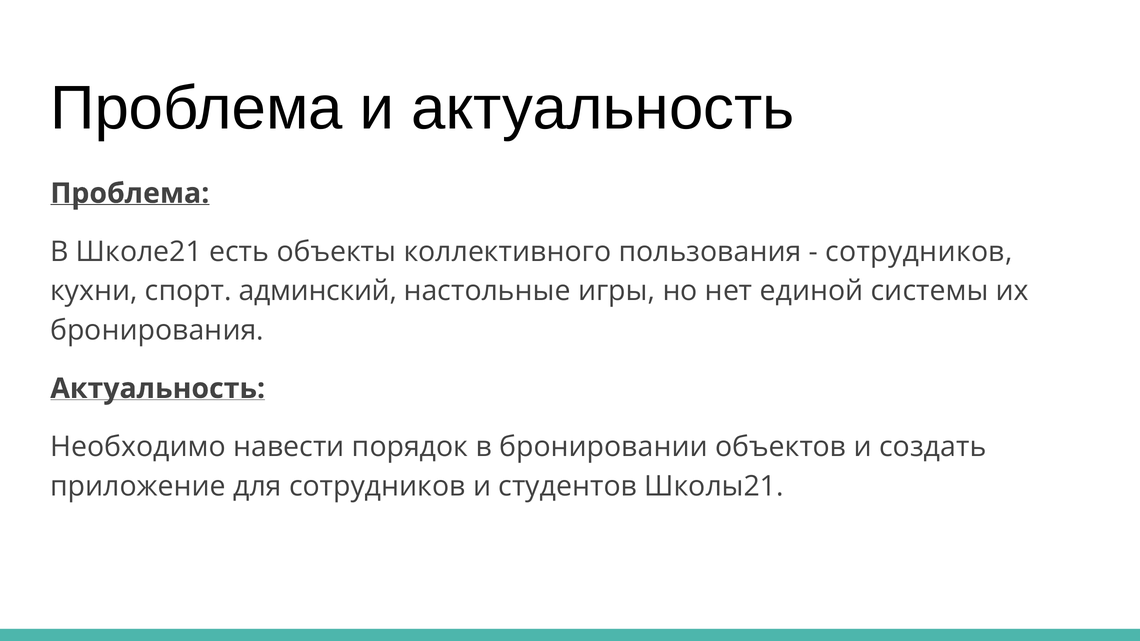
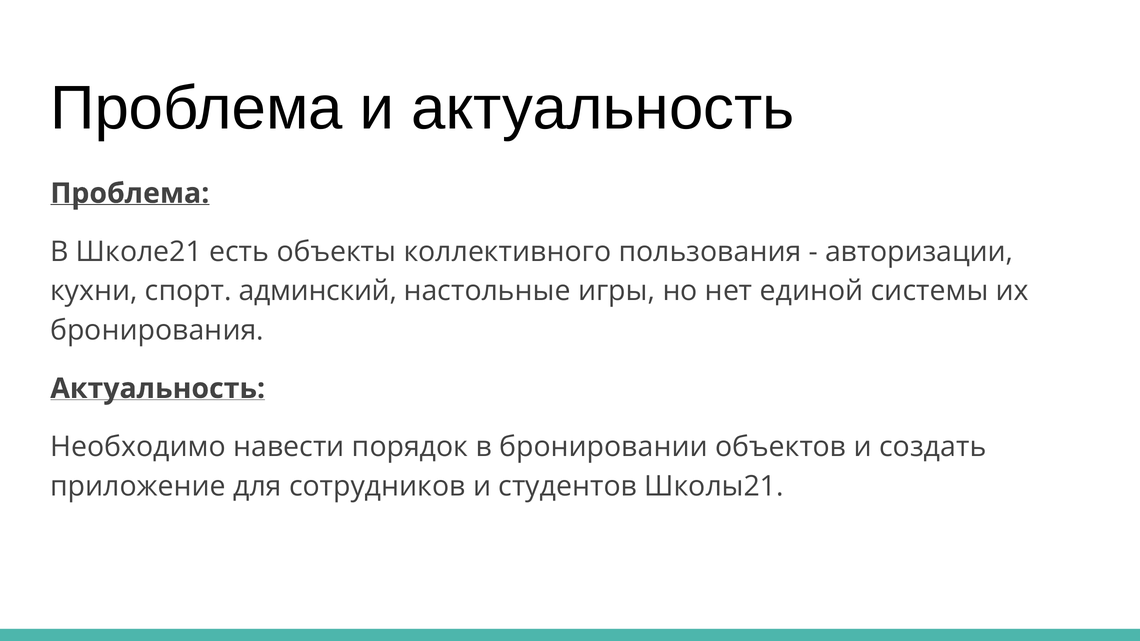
сотрудников at (919, 252): сотрудников -> авторизации
